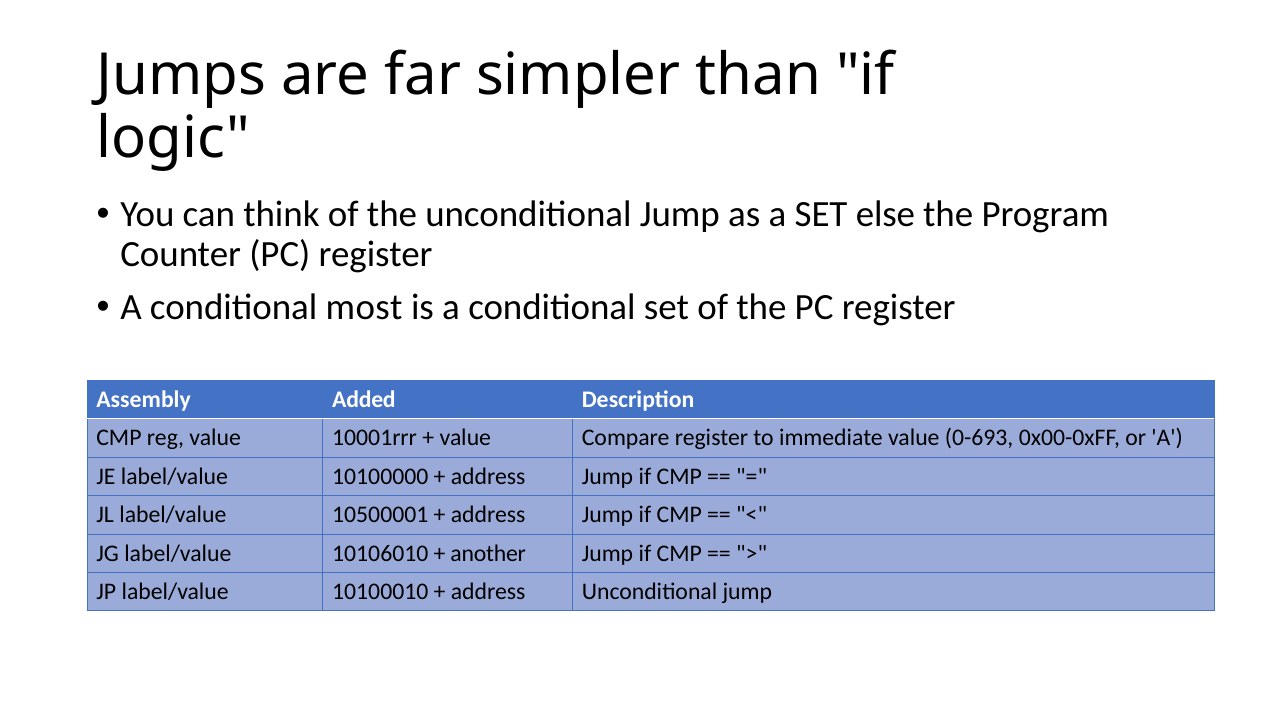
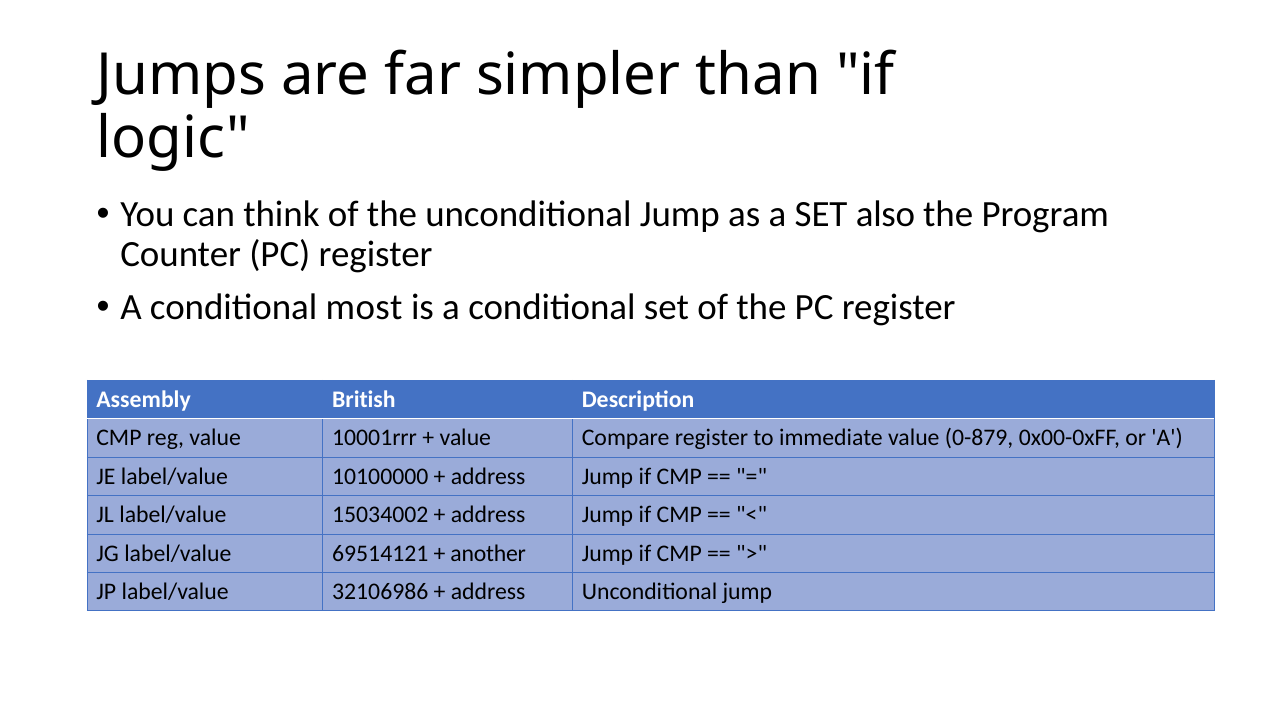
else: else -> also
Added: Added -> British
0-693: 0-693 -> 0-879
10500001: 10500001 -> 15034002
10106010: 10106010 -> 69514121
10100010: 10100010 -> 32106986
